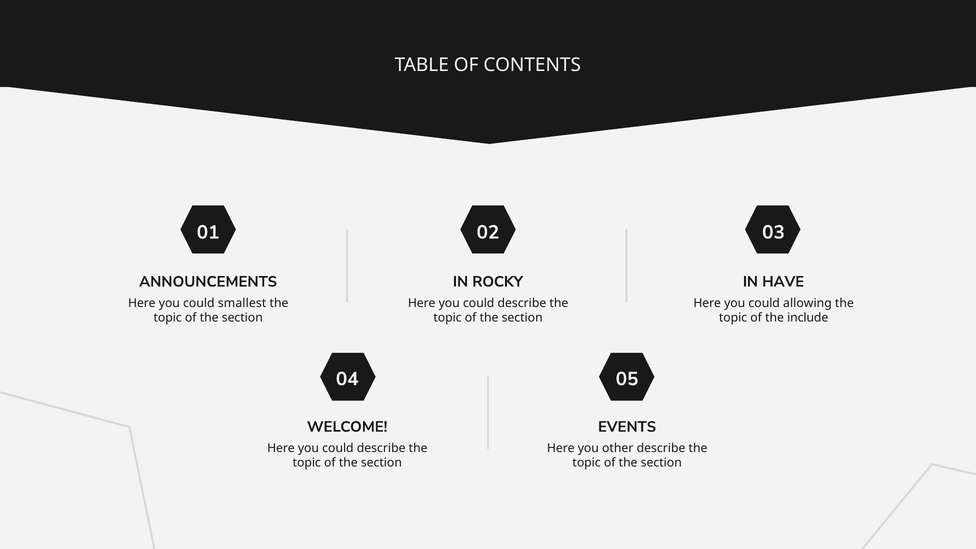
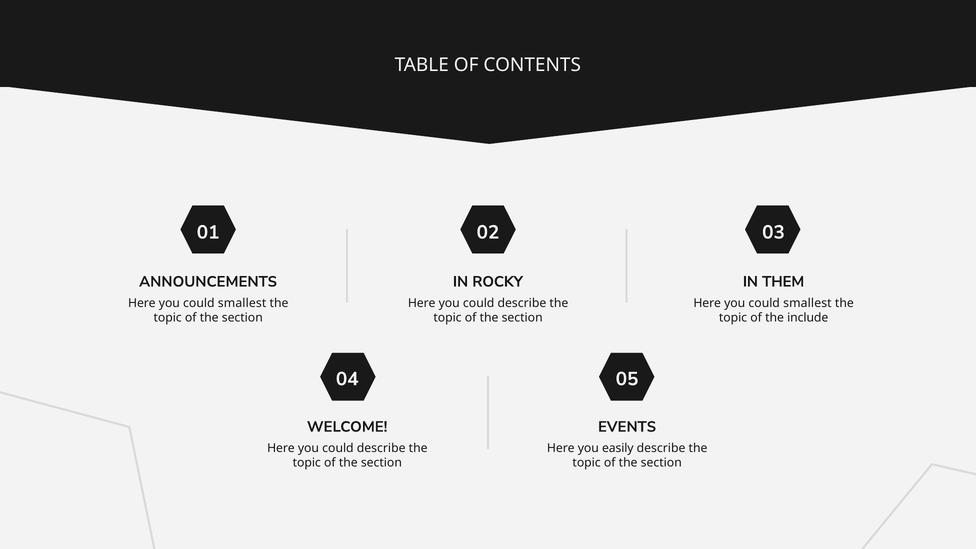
HAVE: HAVE -> THEM
allowing at (807, 303): allowing -> smallest
other: other -> easily
